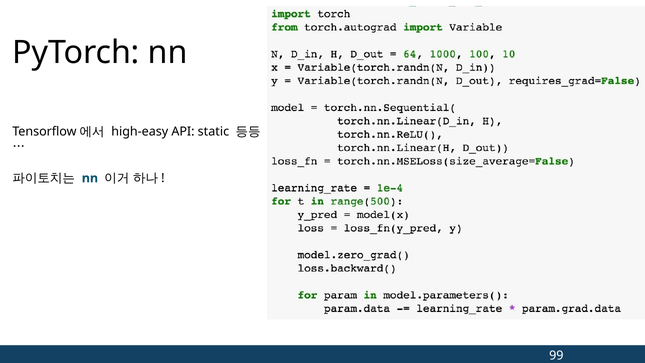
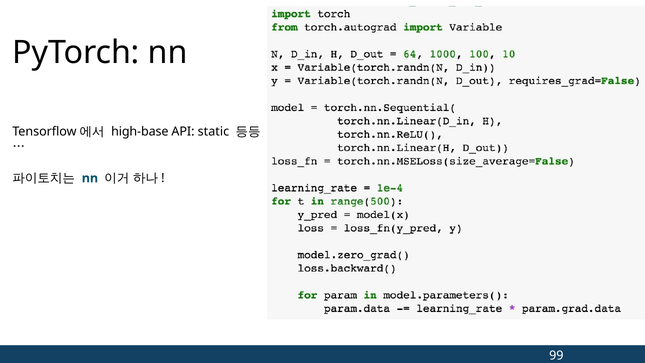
high-easy: high-easy -> high-base
